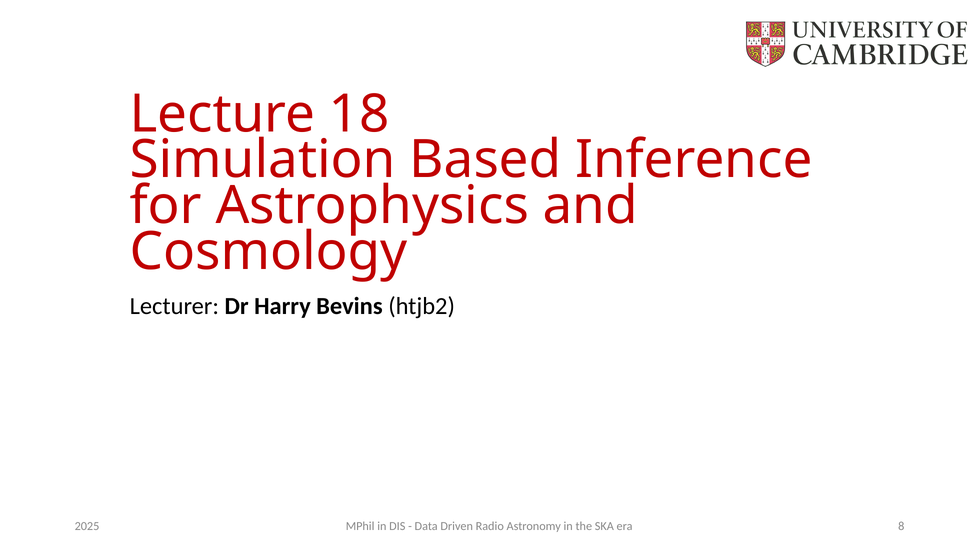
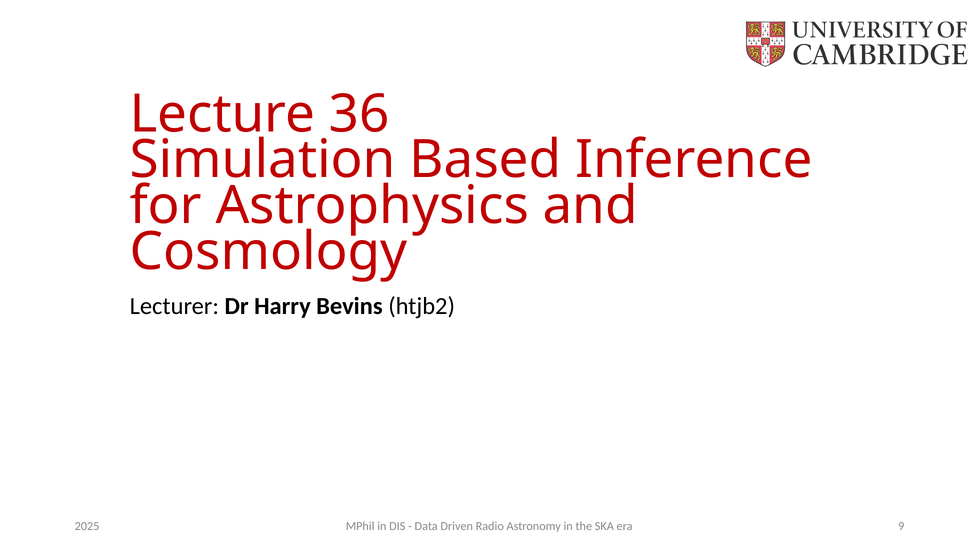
18: 18 -> 36
8: 8 -> 9
